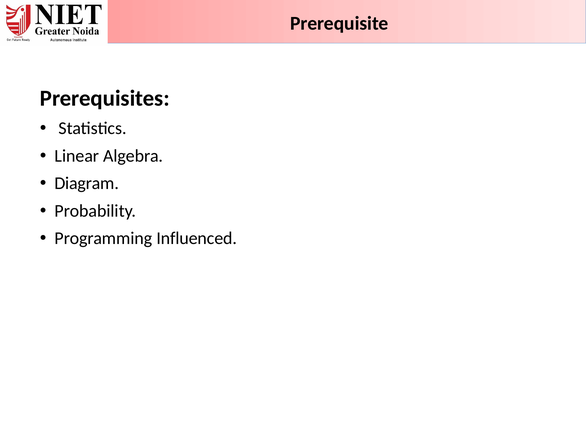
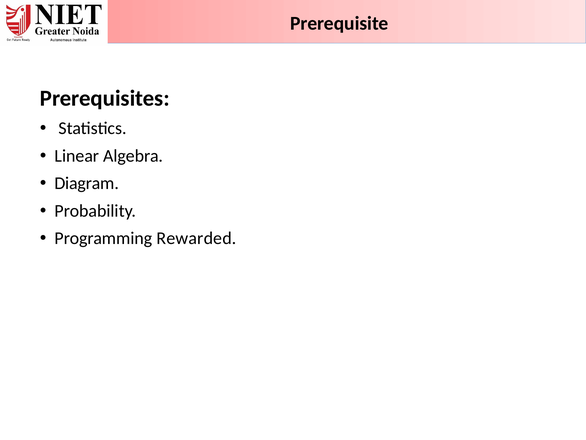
Influenced: Influenced -> Rewarded
